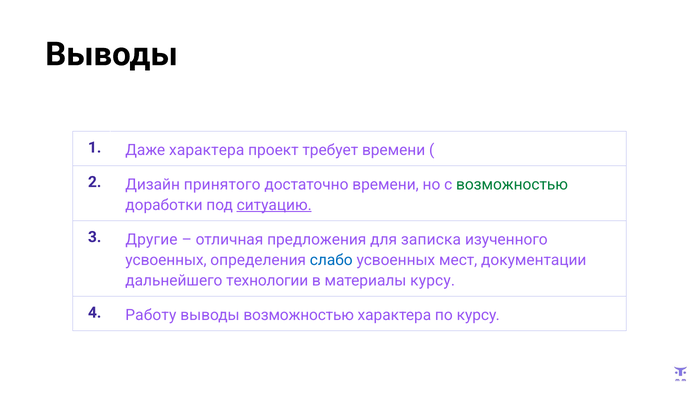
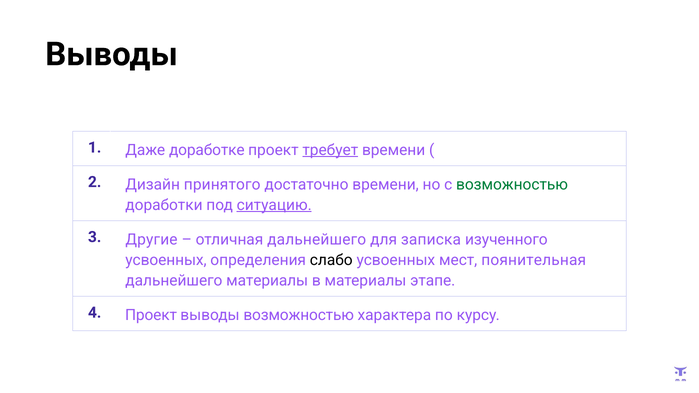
Даже характера: характера -> доработке
требует underline: none -> present
отличная предложения: предложения -> дальнейшего
слабо colour: blue -> black
документации: документации -> поянительная
дальнейшего технологии: технологии -> материалы
материалы курсу: курсу -> этапе
4 Работу: Работу -> Проект
